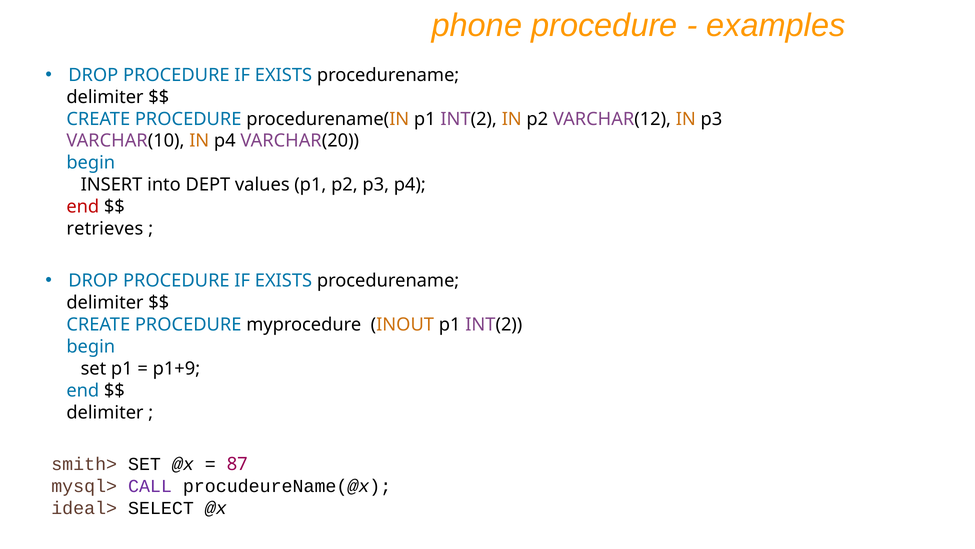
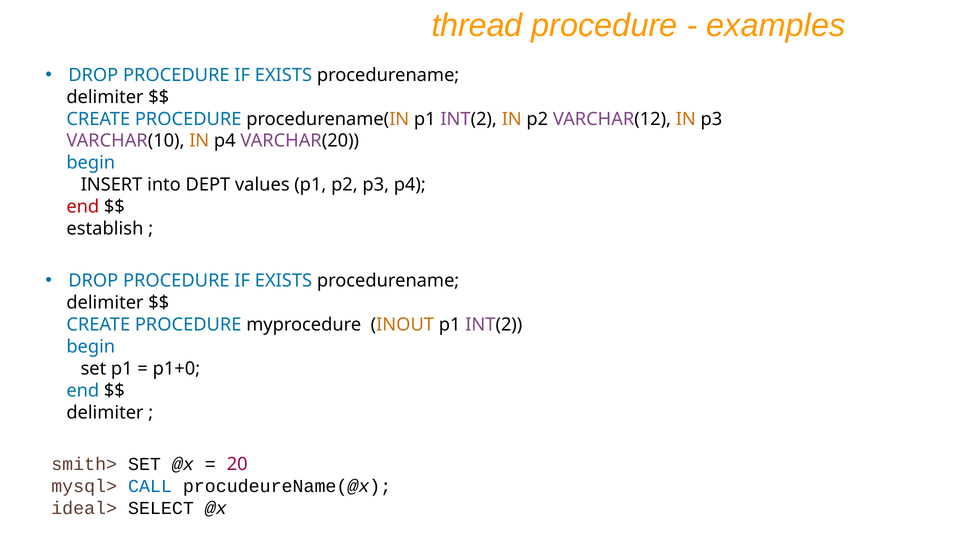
phone: phone -> thread
retrieves: retrieves -> establish
p1+9: p1+9 -> p1+0
87: 87 -> 20
CALL colour: purple -> blue
